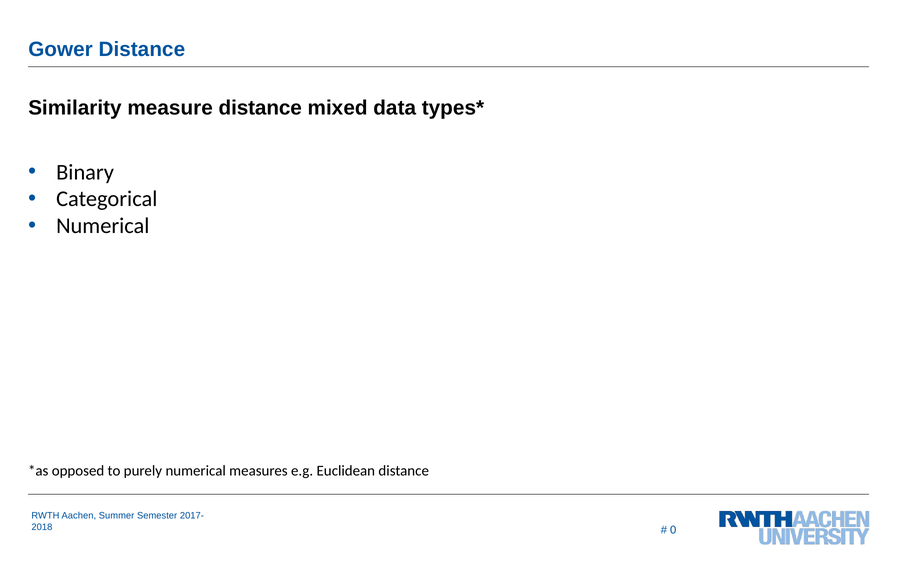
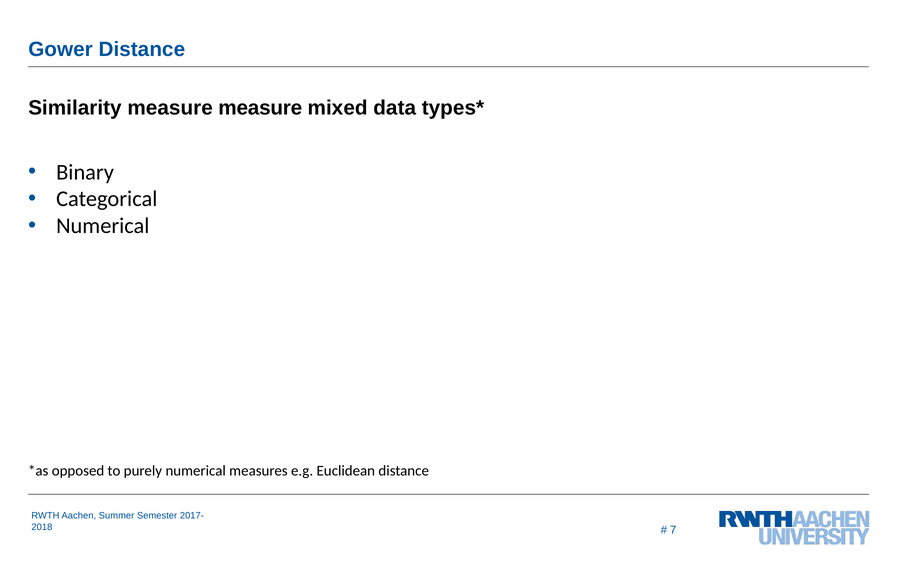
measure distance: distance -> measure
0: 0 -> 7
